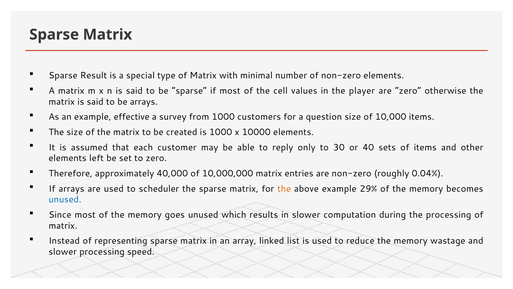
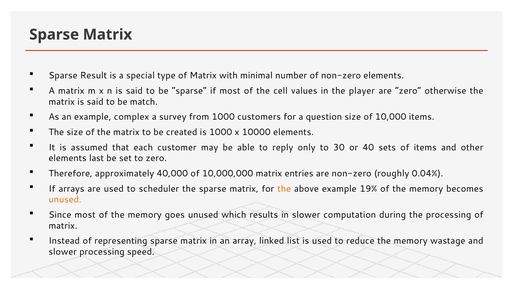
be arrays: arrays -> match
effective: effective -> complex
left: left -> last
29%: 29% -> 19%
unused at (65, 199) colour: blue -> orange
